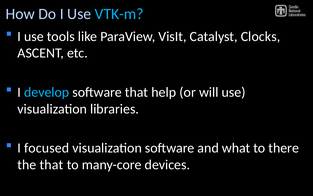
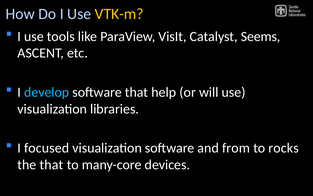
VTK-m colour: light blue -> yellow
Clocks: Clocks -> Seems
what: what -> from
there: there -> rocks
